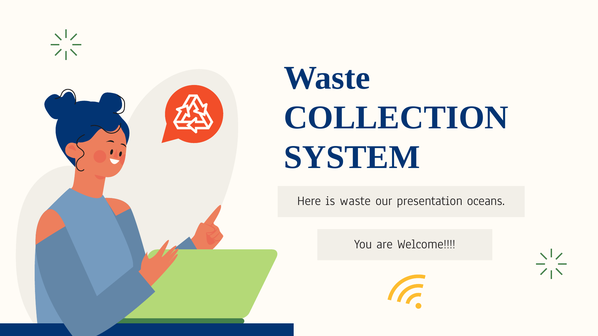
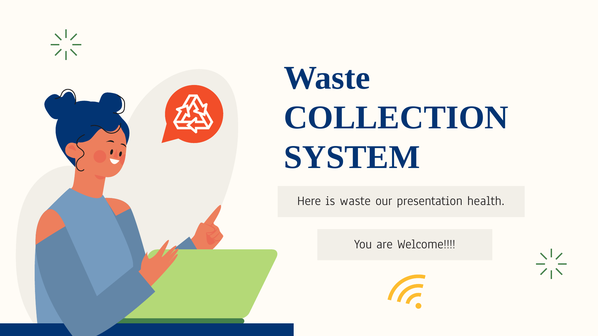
oceans: oceans -> health
